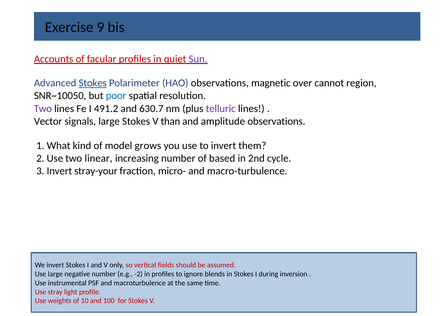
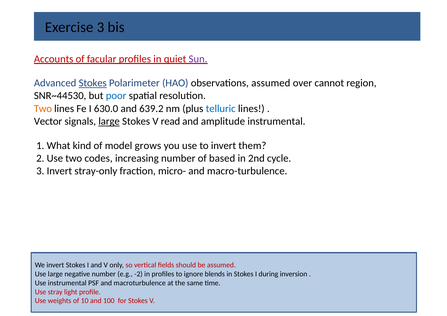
Exercise 9: 9 -> 3
observations magnetic: magnetic -> assumed
SNR~10050: SNR~10050 -> SNR~44530
Two at (43, 109) colour: purple -> orange
491.2: 491.2 -> 630.0
630.7: 630.7 -> 639.2
telluric colour: purple -> blue
large at (109, 121) underline: none -> present
than: than -> read
amplitude observations: observations -> instrumental
linear: linear -> codes
stray-your: stray-your -> stray-only
